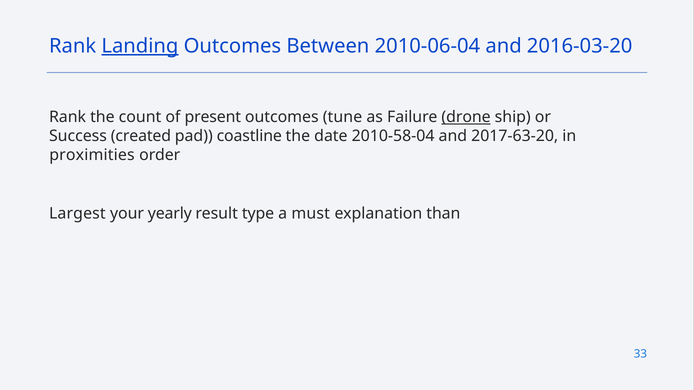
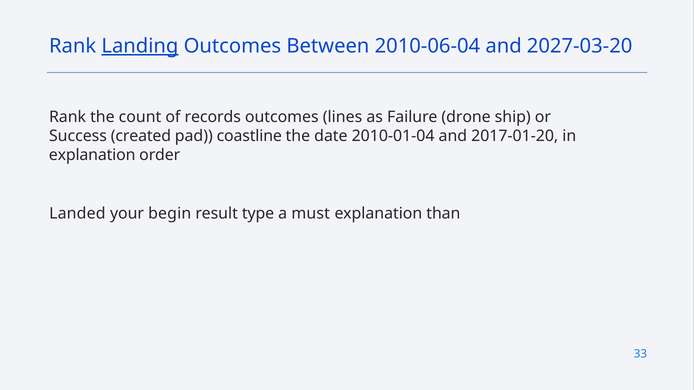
2016-03-20: 2016-03-20 -> 2027-03-20
present: present -> records
tune: tune -> lines
drone underline: present -> none
2010-58-04: 2010-58-04 -> 2010-01-04
2017-63-20: 2017-63-20 -> 2017-01-20
proximities at (92, 155): proximities -> explanation
Largest: Largest -> Landed
yearly: yearly -> begin
